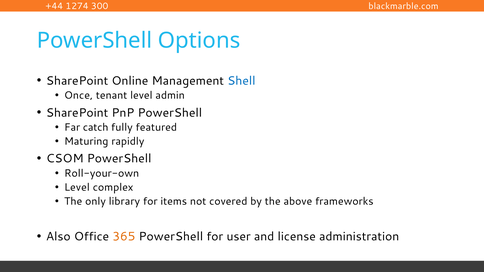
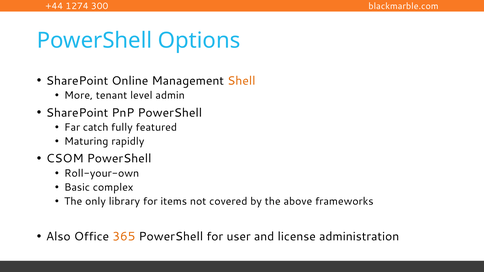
Shell colour: blue -> orange
Once: Once -> More
Level at (77, 188): Level -> Basic
